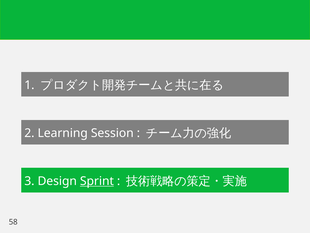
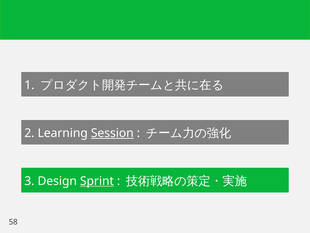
Session underline: none -> present
